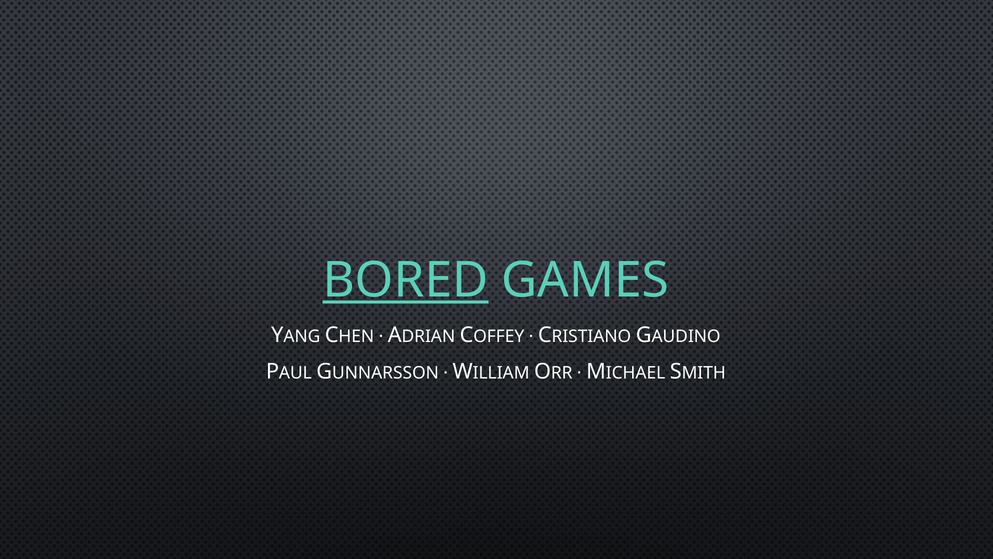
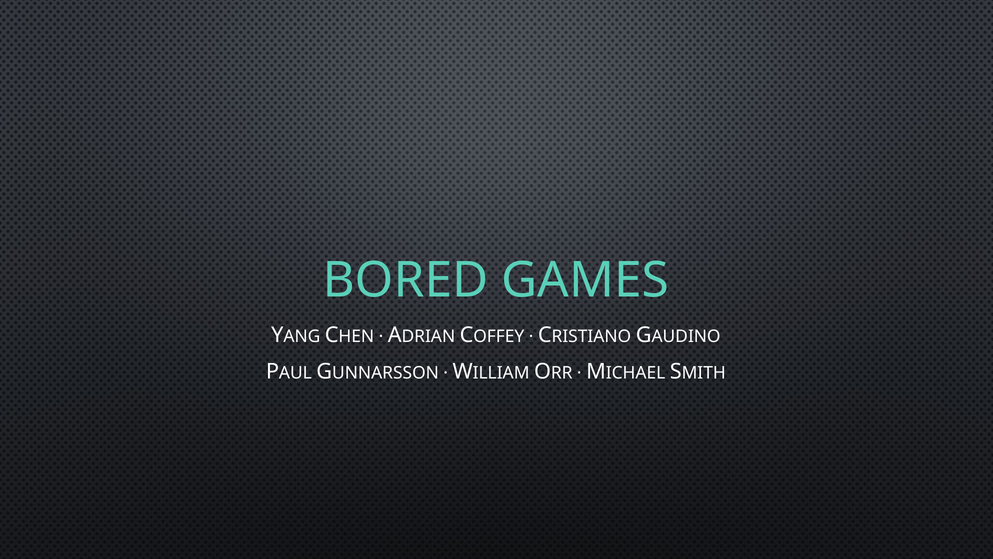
BORED underline: present -> none
